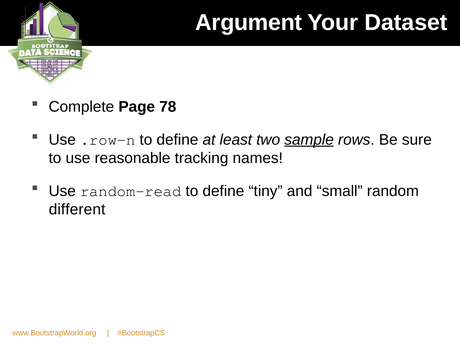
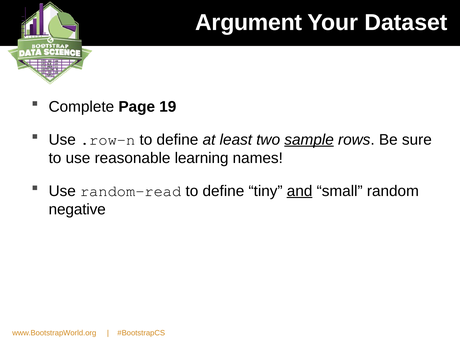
78: 78 -> 19
tracking: tracking -> learning
and underline: none -> present
different: different -> negative
